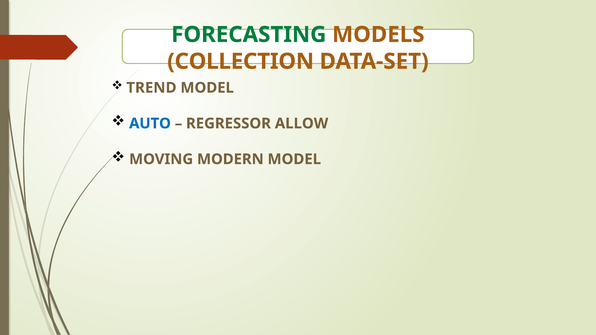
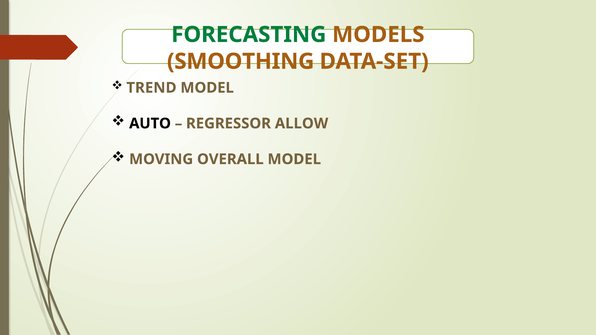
COLLECTION: COLLECTION -> SMOOTHING
AUTO colour: blue -> black
MODERN: MODERN -> OVERALL
